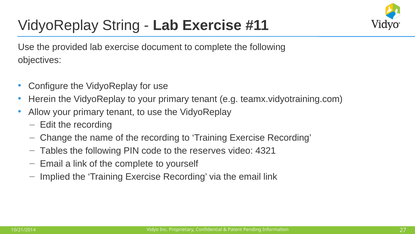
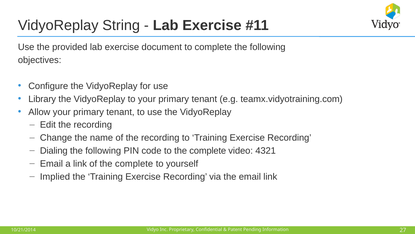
Herein: Herein -> Library
Tables: Tables -> Dialing
to the reserves: reserves -> complete
